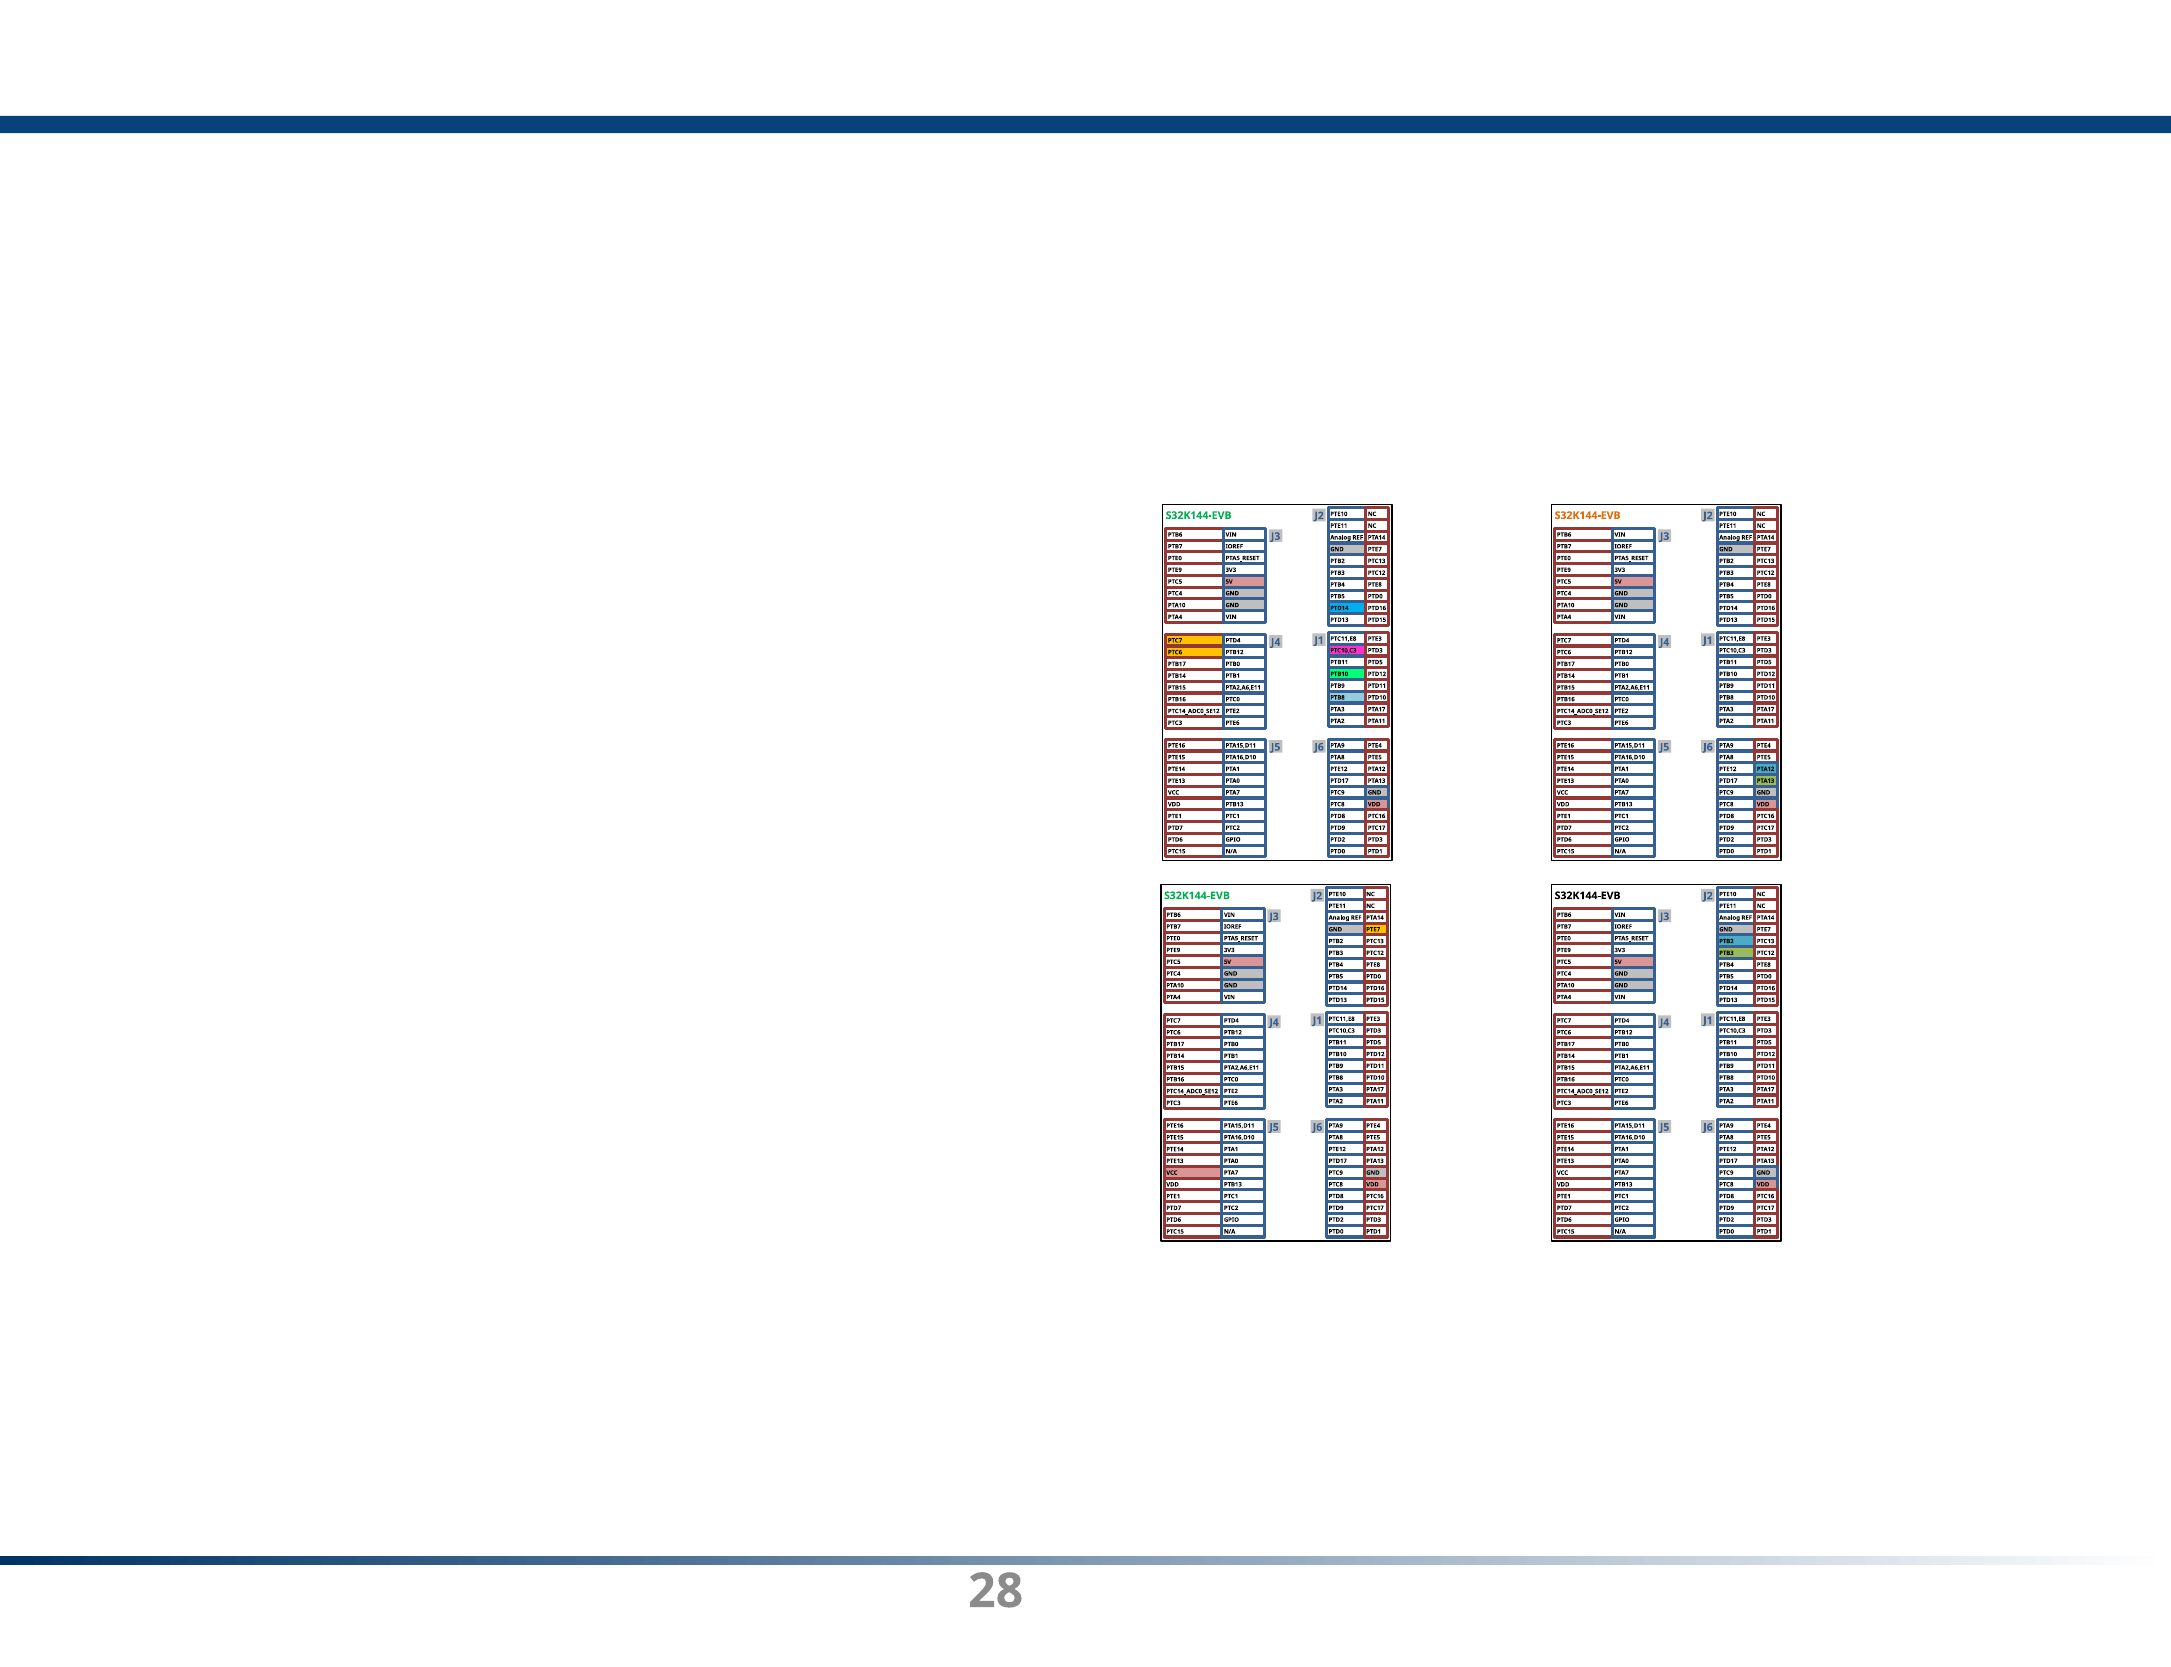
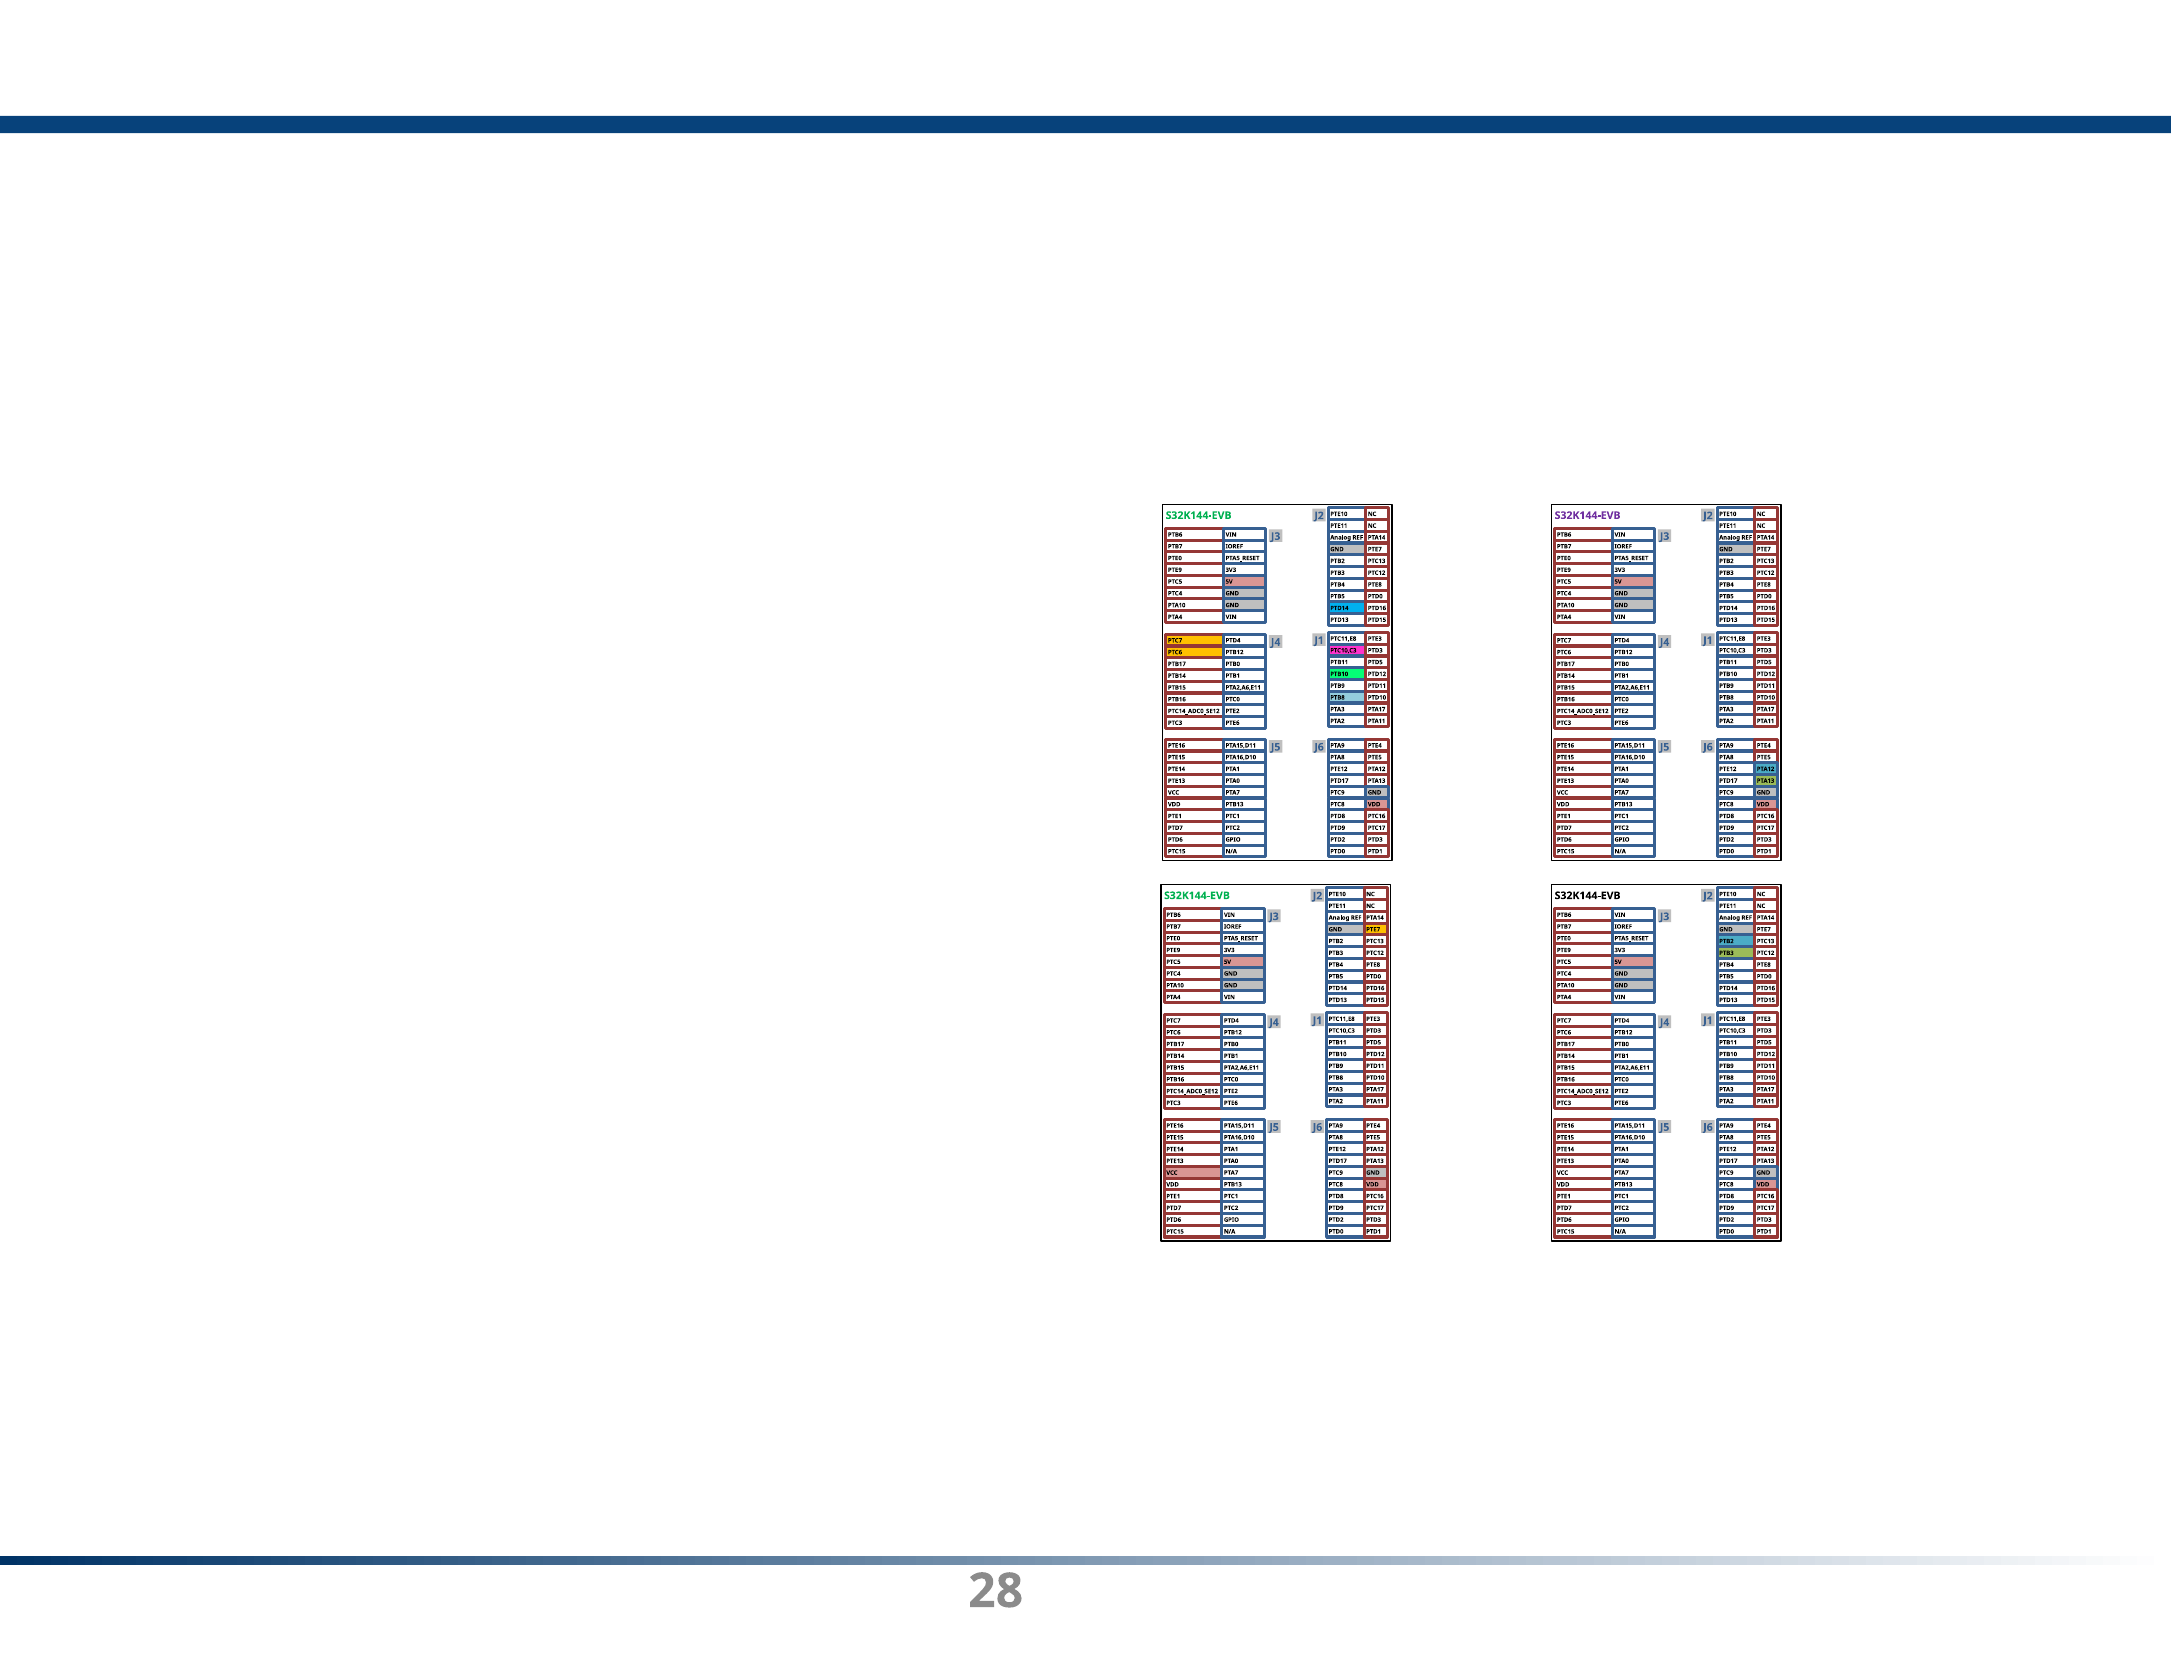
S32K144-EVB at (1588, 515) colour: orange -> purple
